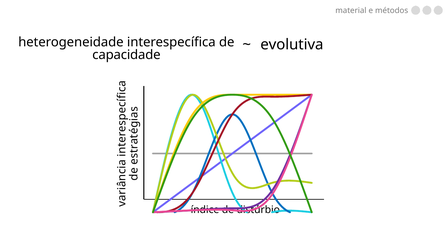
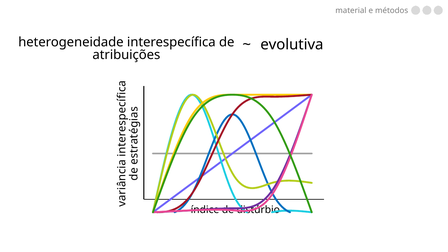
capacidade: capacidade -> atribuições
